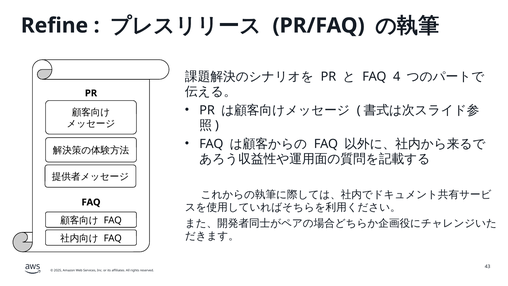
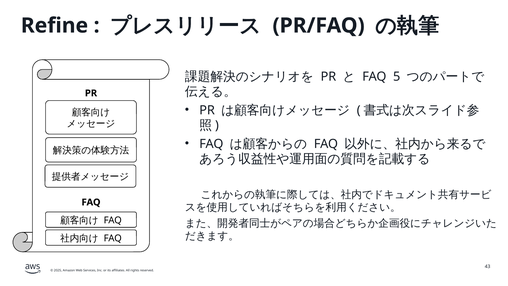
4: 4 -> 5
